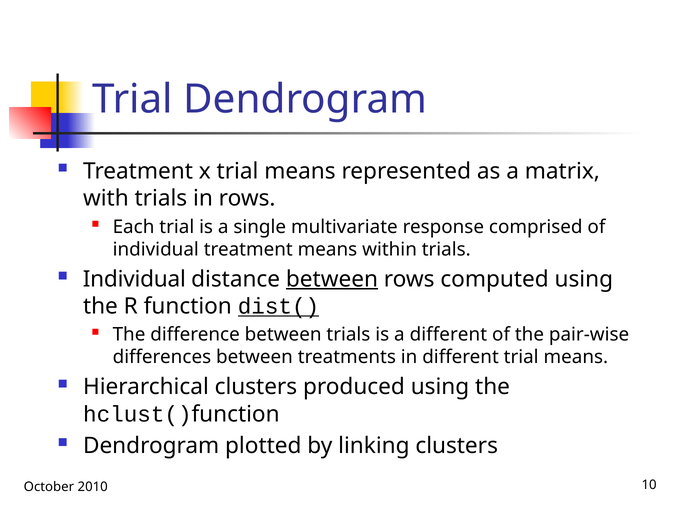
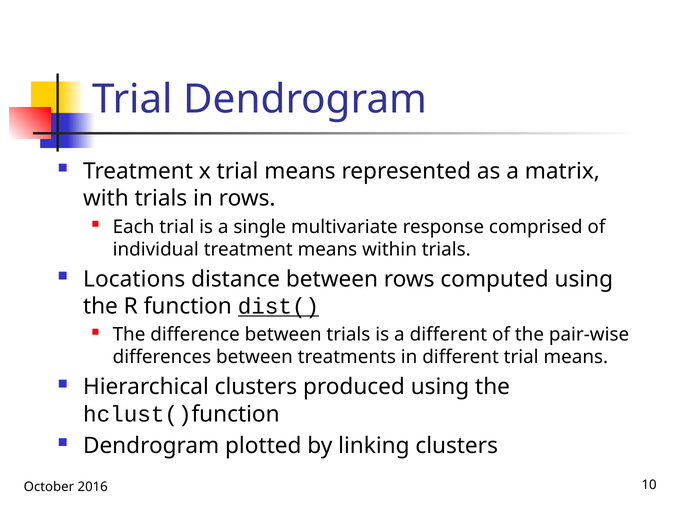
Individual at (134, 279): Individual -> Locations
between at (332, 279) underline: present -> none
2010: 2010 -> 2016
